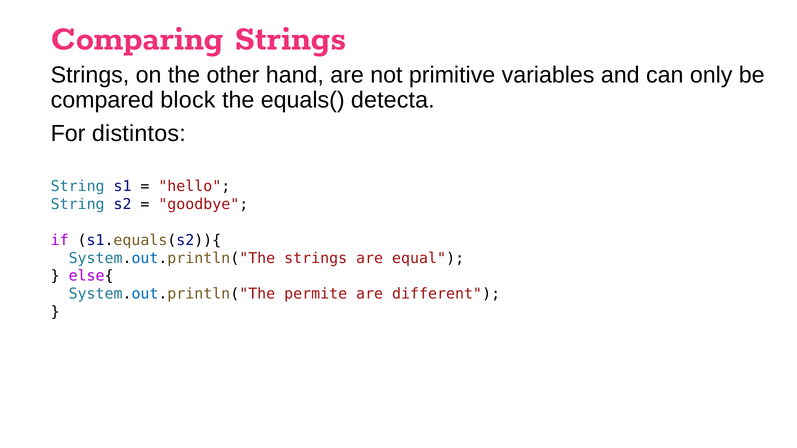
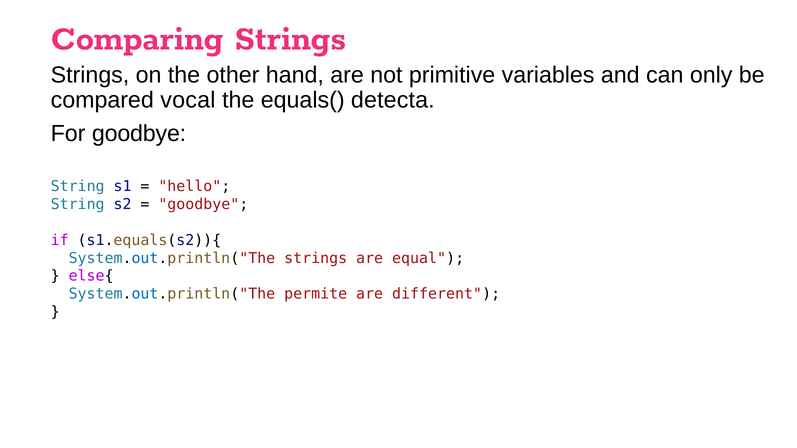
block: block -> vocal
For distintos: distintos -> goodbye
